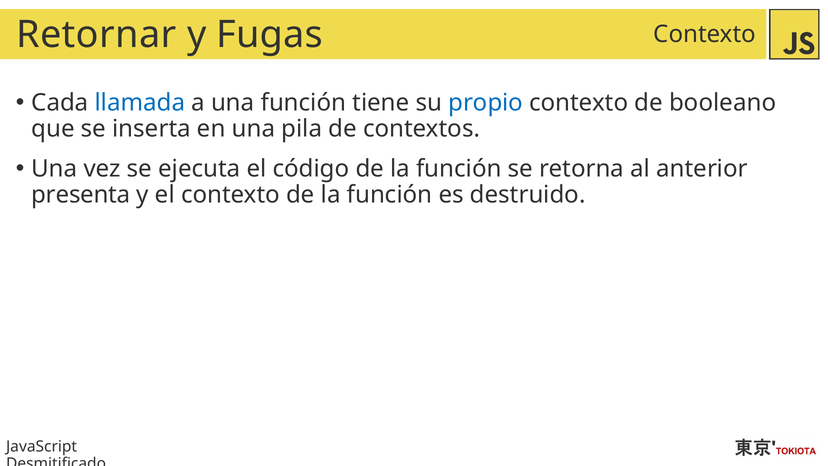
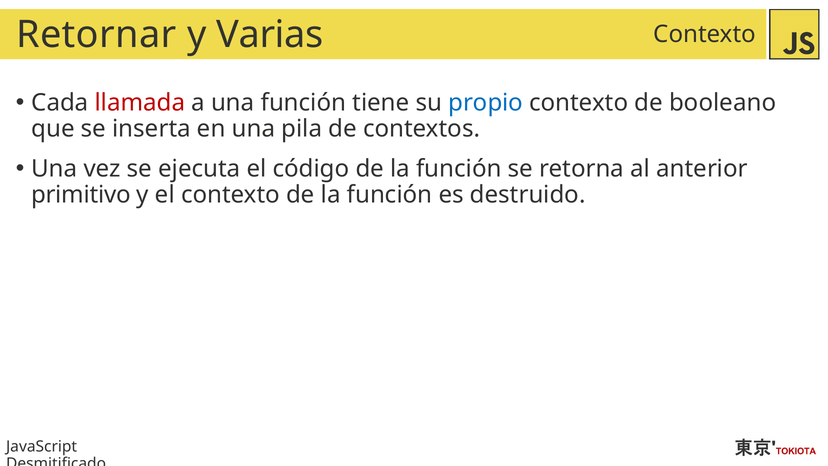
Fugas: Fugas -> Varias
llamada colour: blue -> red
presenta: presenta -> primitivo
